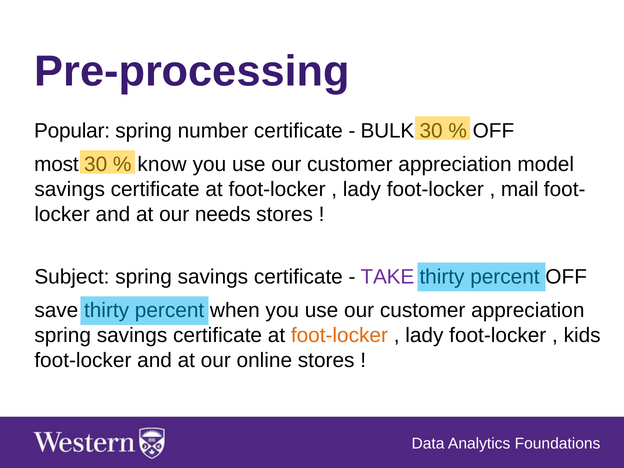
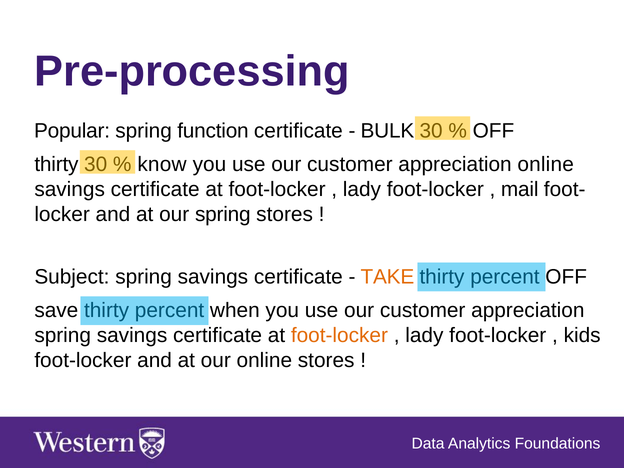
number: number -> function
most at (56, 164): most -> thirty
appreciation model: model -> online
our needs: needs -> spring
TAKE colour: purple -> orange
